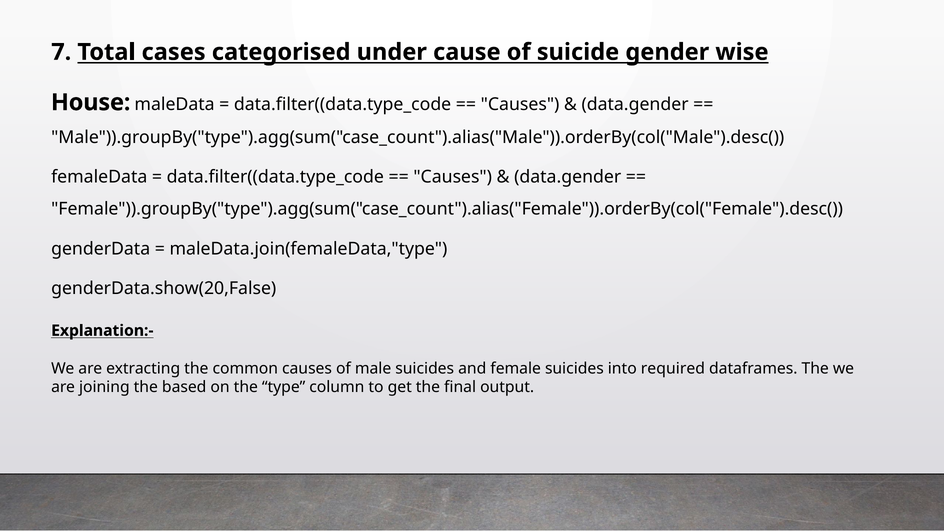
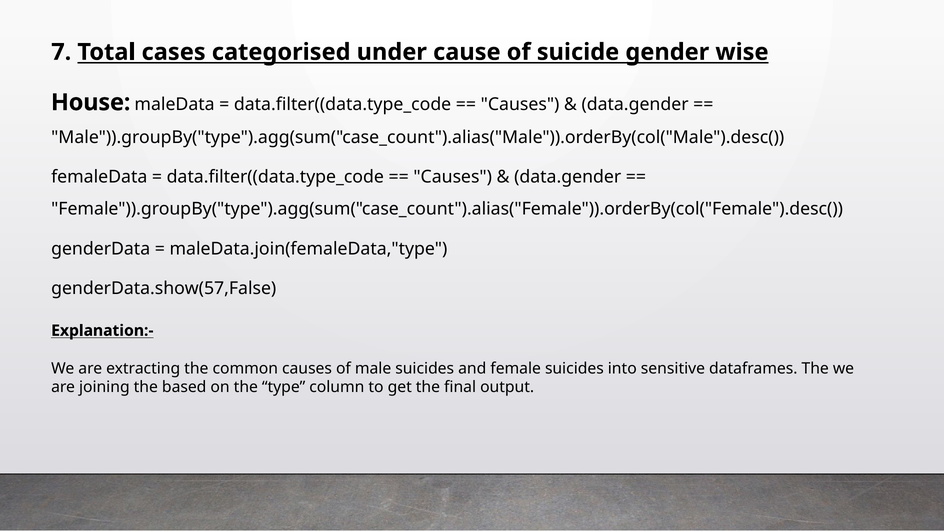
genderData.show(20,False: genderData.show(20,False -> genderData.show(57,False
required: required -> sensitive
